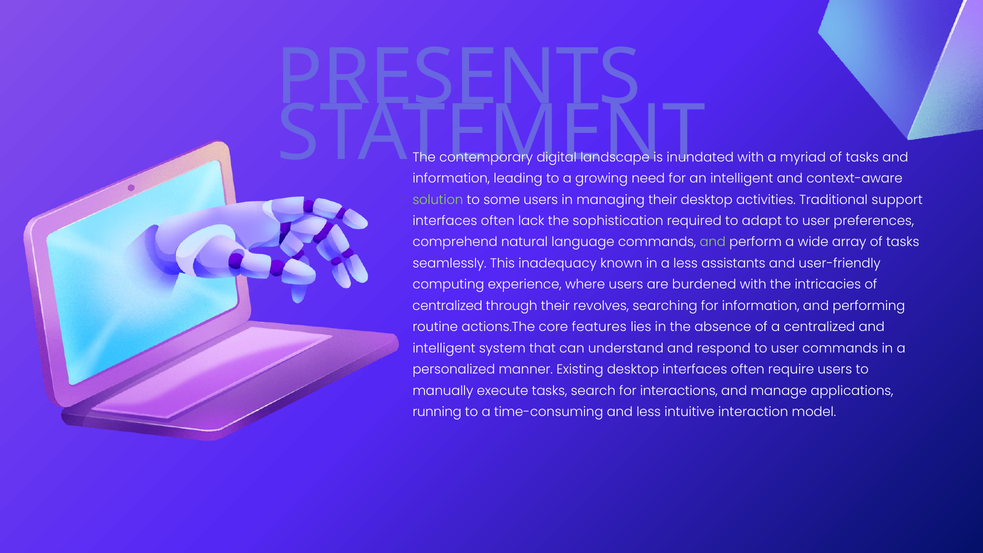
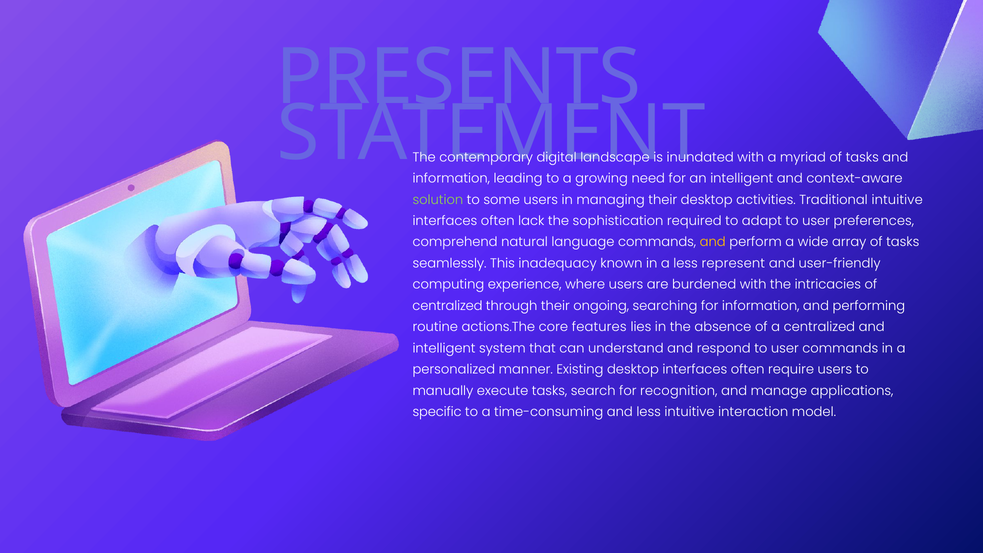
Traditional support: support -> intuitive
and at (713, 242) colour: light green -> yellow
assistants: assistants -> represent
revolves: revolves -> ongoing
interactions: interactions -> recognition
running: running -> specific
